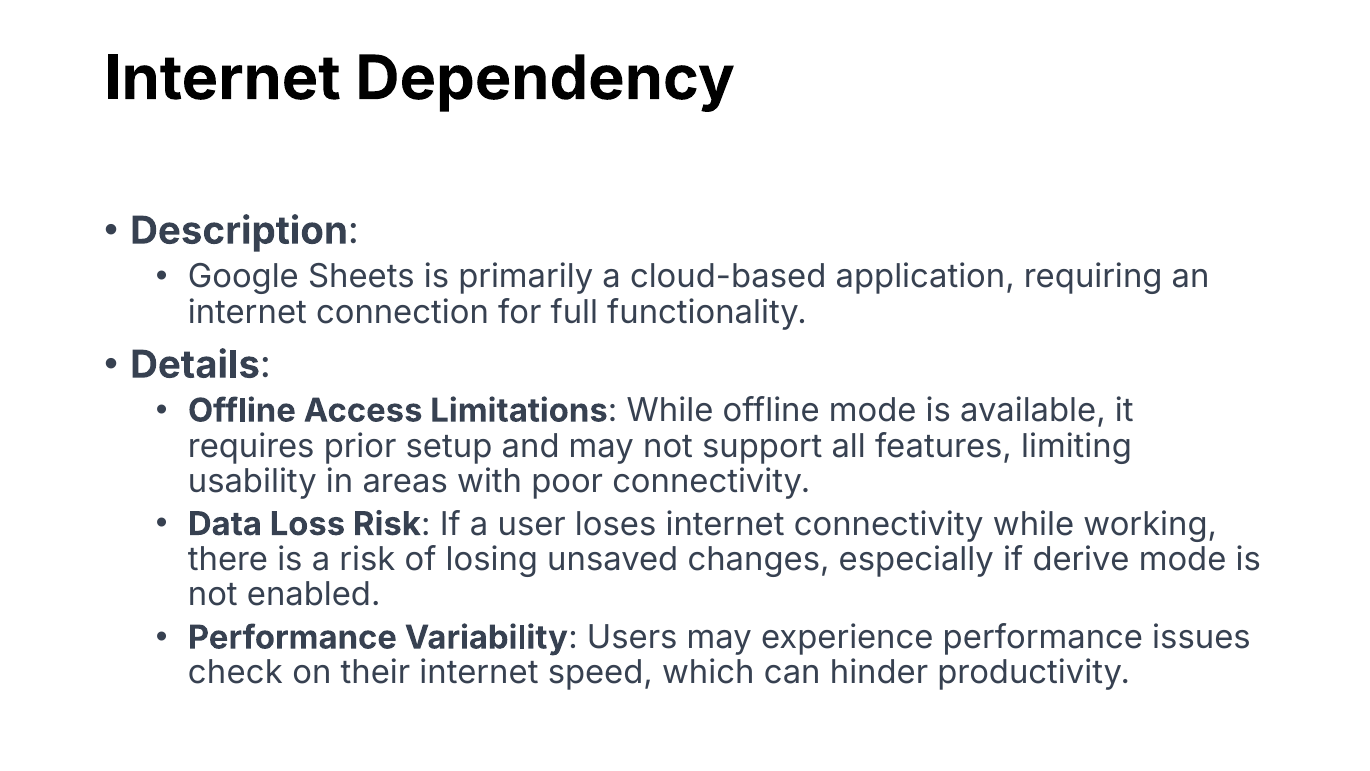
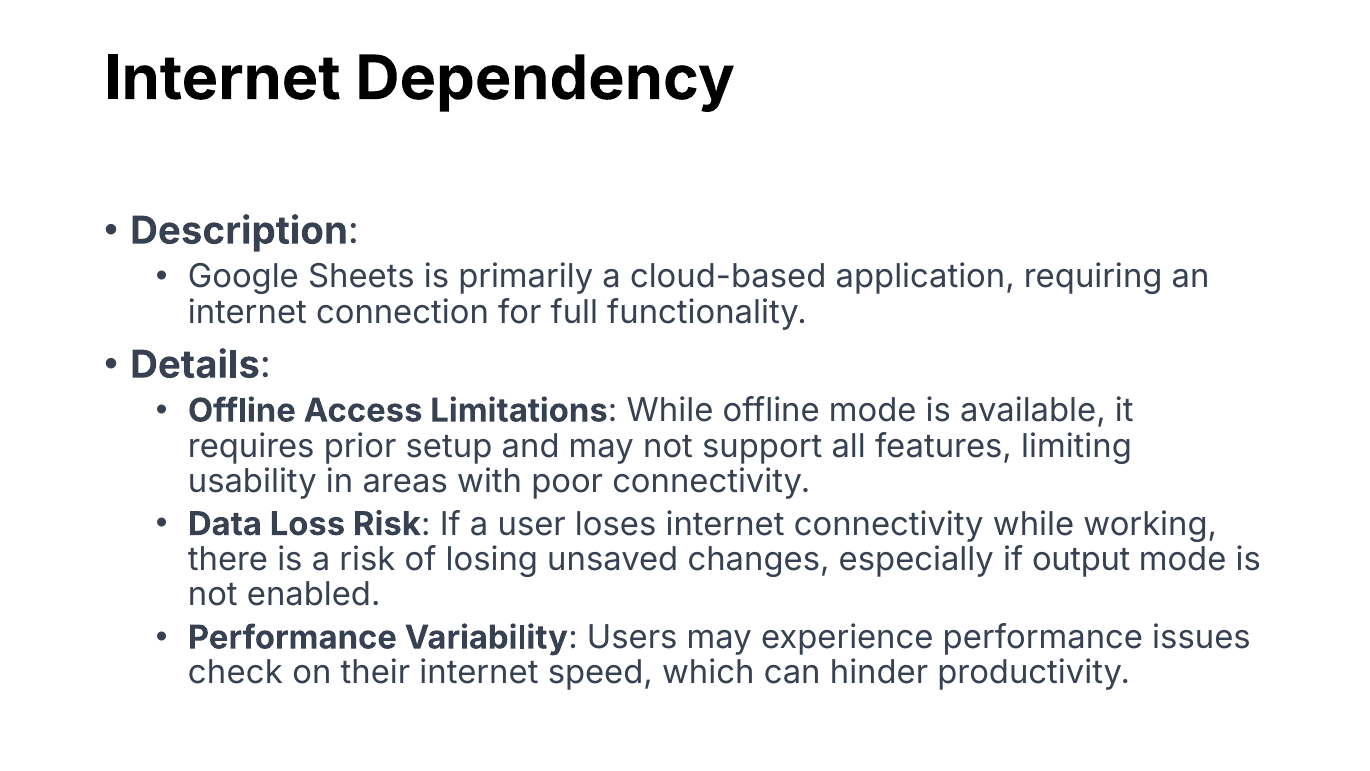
derive: derive -> output
